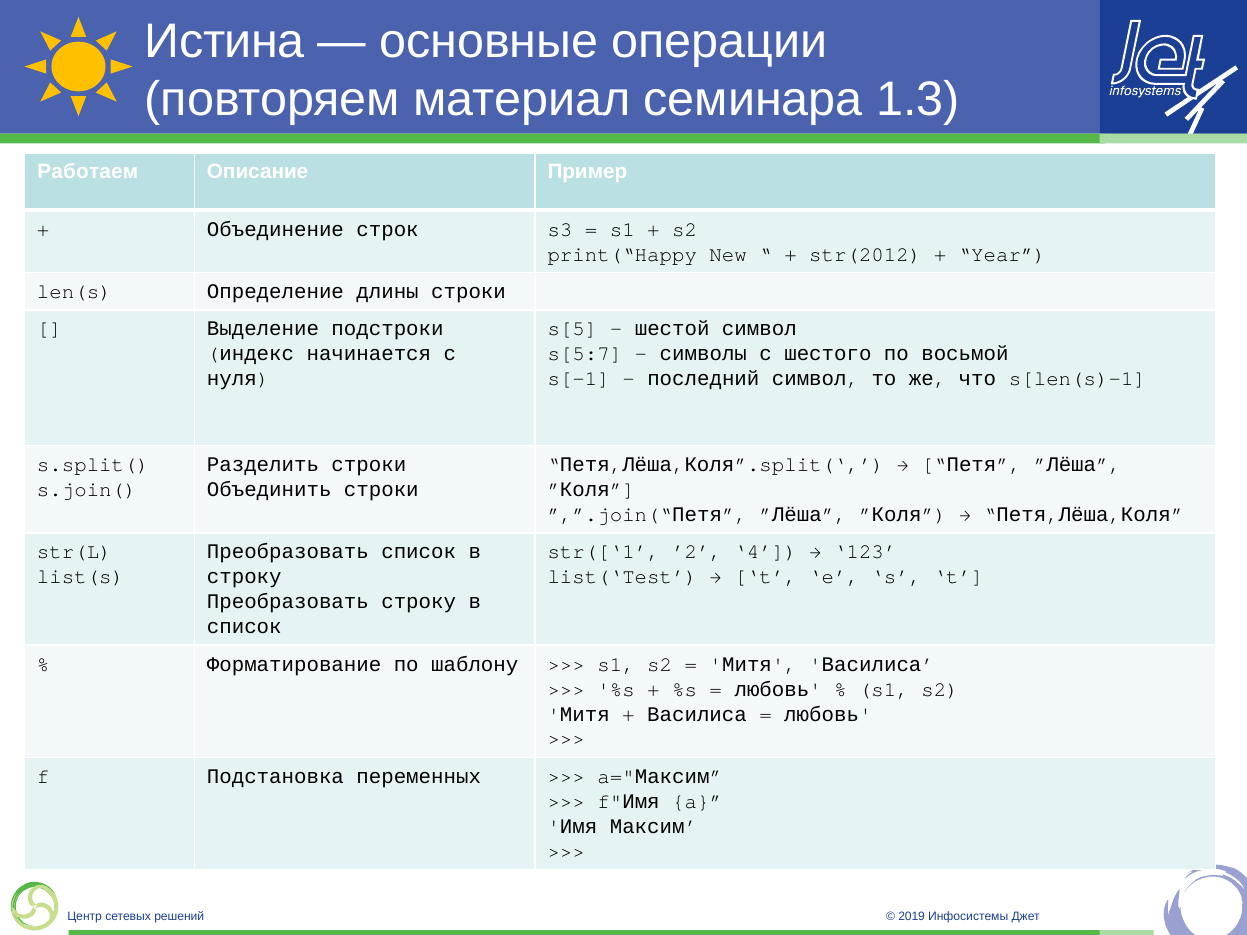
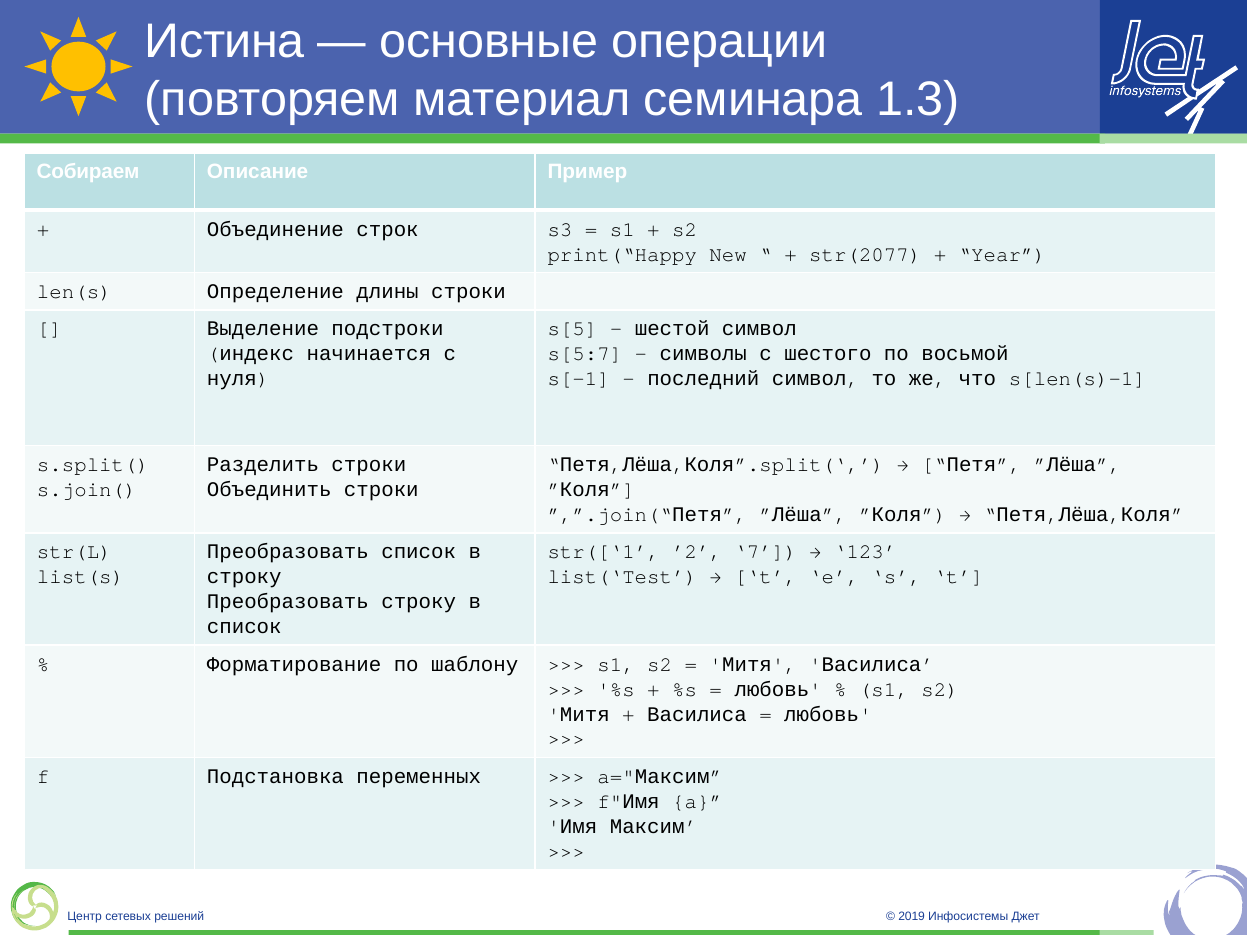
Работаем: Работаем -> Собираем
str(2012: str(2012 -> str(2077
4: 4 -> 7
